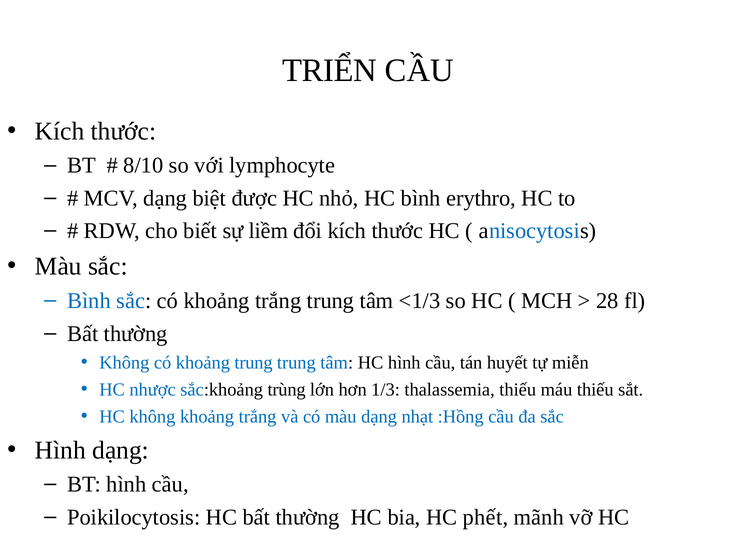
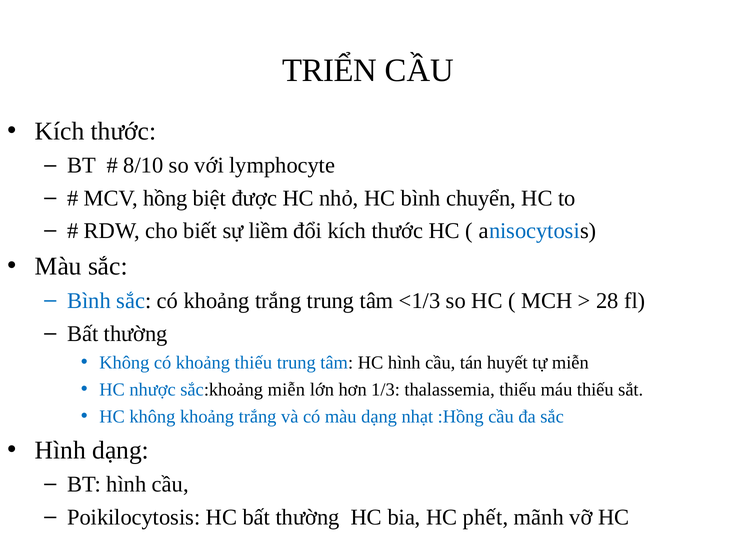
MCV dạng: dạng -> hồng
erythro: erythro -> chuyển
khoảng trung: trung -> thiếu
sắc:khoảng trùng: trùng -> miễn
